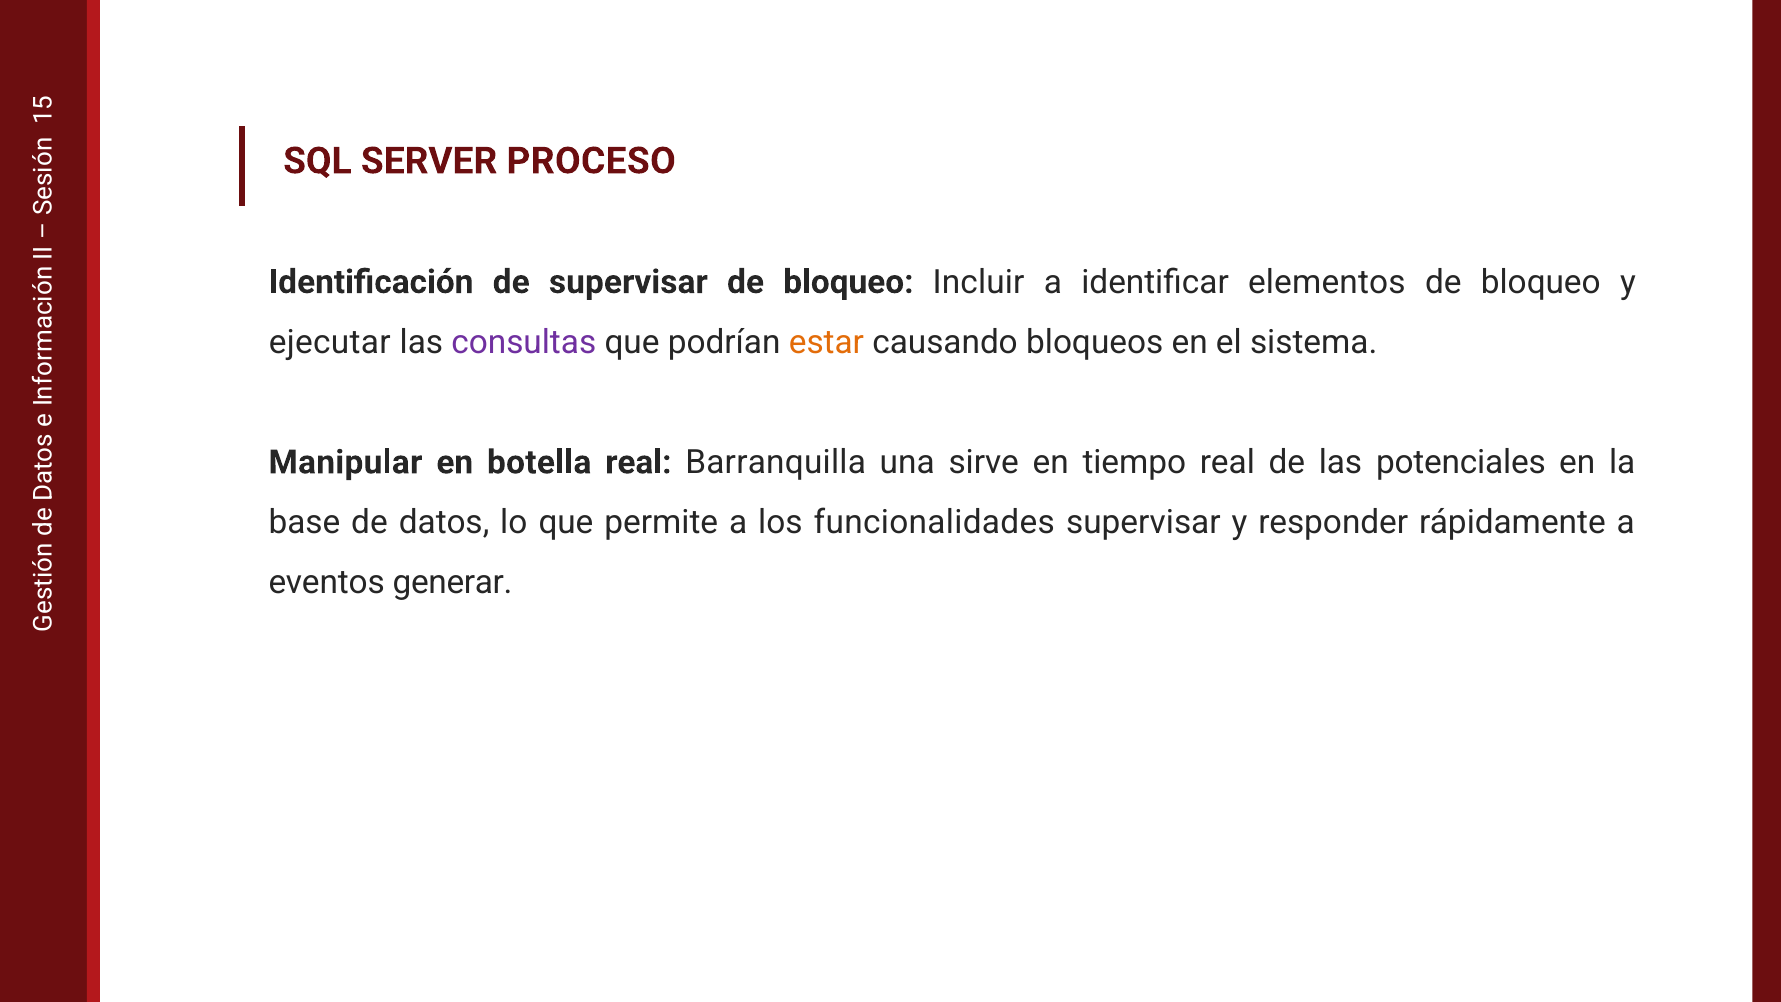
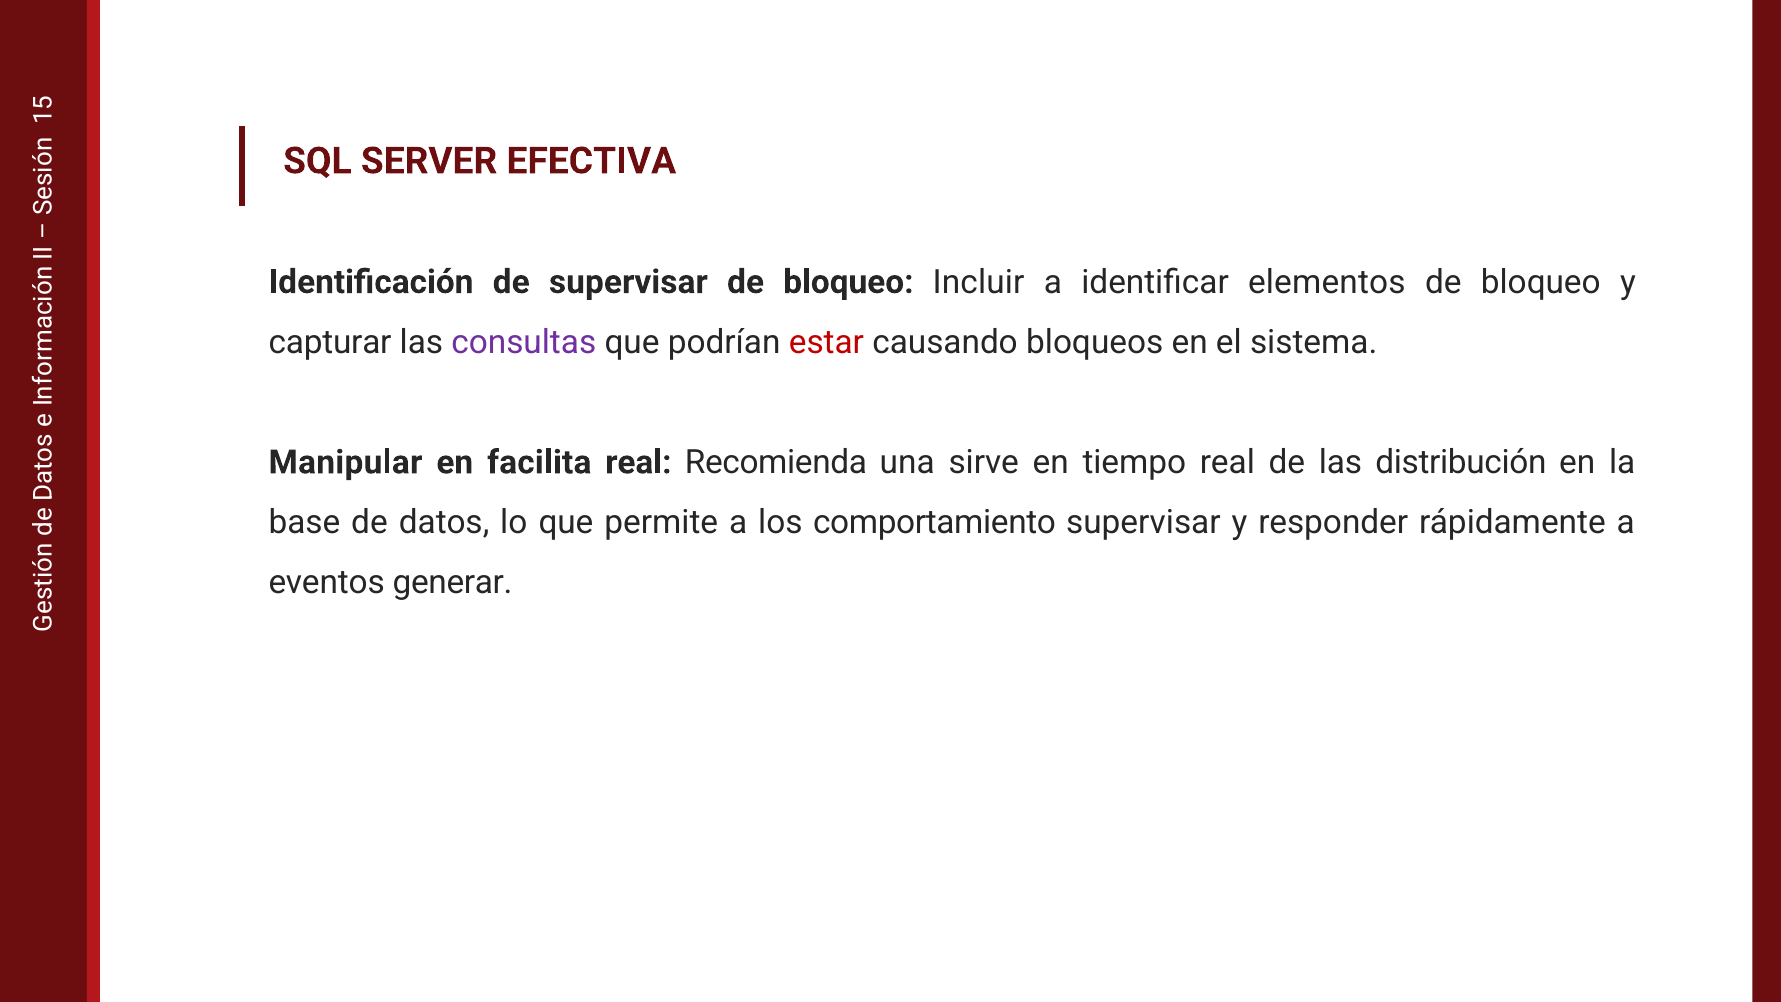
PROCESO: PROCESO -> EFECTIVA
ejecutar: ejecutar -> capturar
estar colour: orange -> red
botella: botella -> facilita
Barranquilla: Barranquilla -> Recomienda
potenciales: potenciales -> distribución
funcionalidades: funcionalidades -> comportamiento
